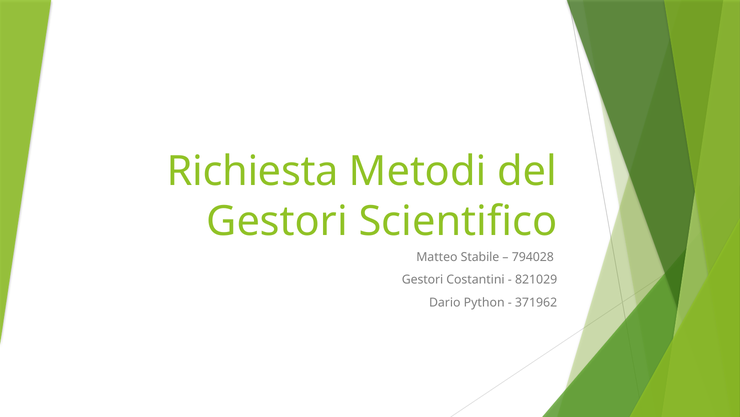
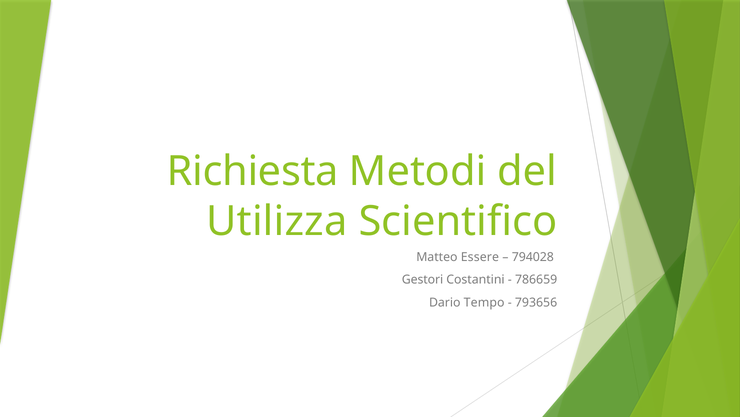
Gestori at (277, 221): Gestori -> Utilizza
Stabile: Stabile -> Essere
821029: 821029 -> 786659
Python: Python -> Tempo
371962: 371962 -> 793656
